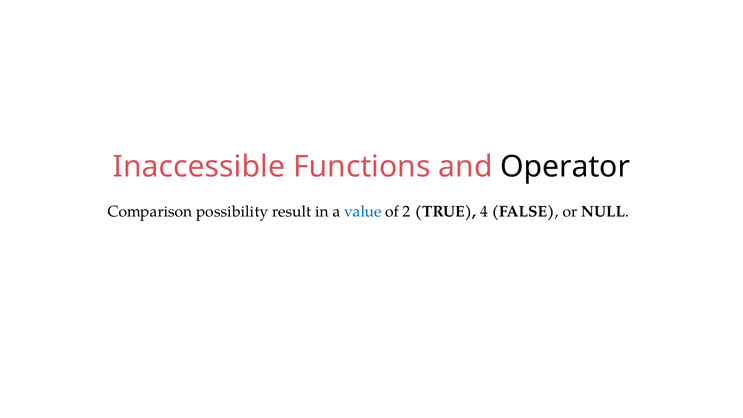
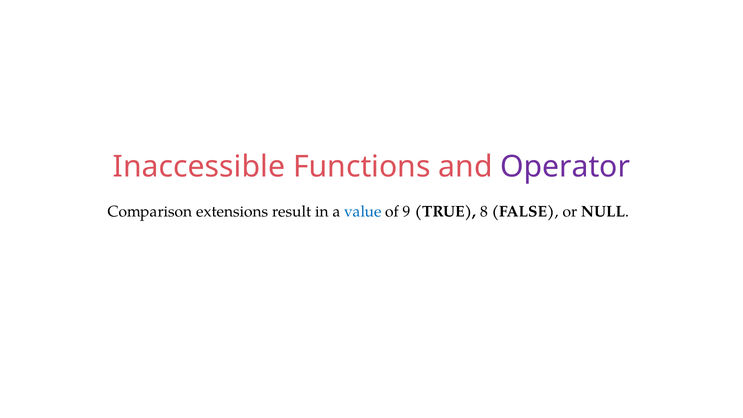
Operator colour: black -> purple
possibility: possibility -> extensions
2: 2 -> 9
4: 4 -> 8
